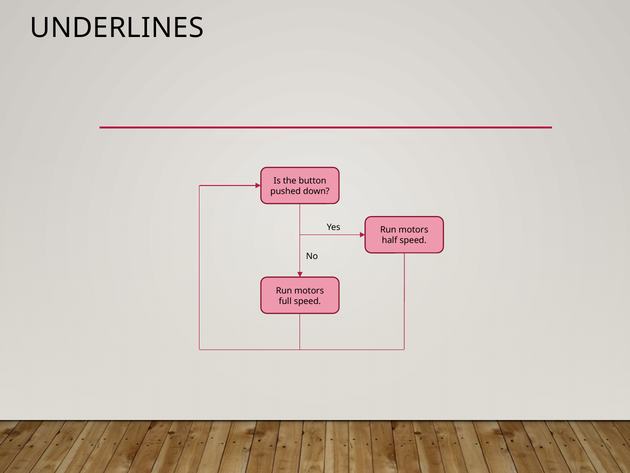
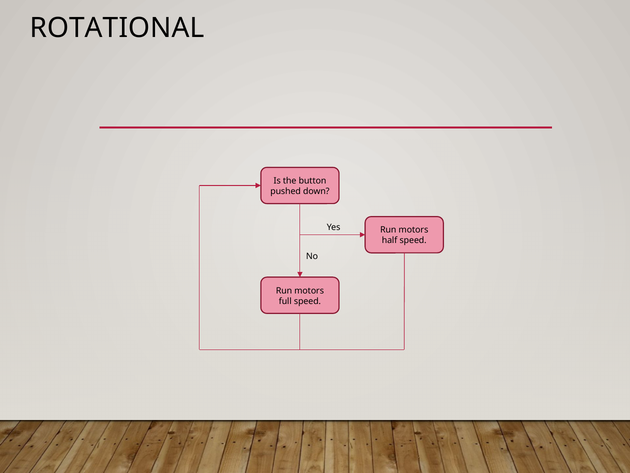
UNDERLINES: UNDERLINES -> ROTATIONAL
